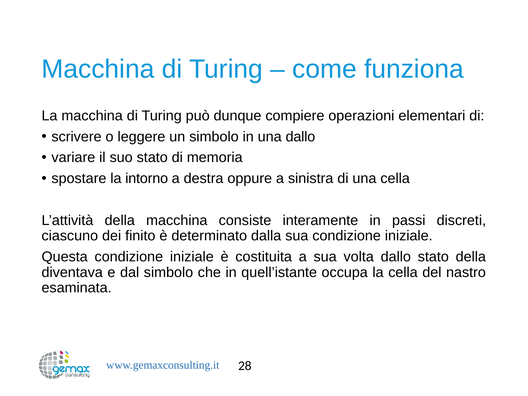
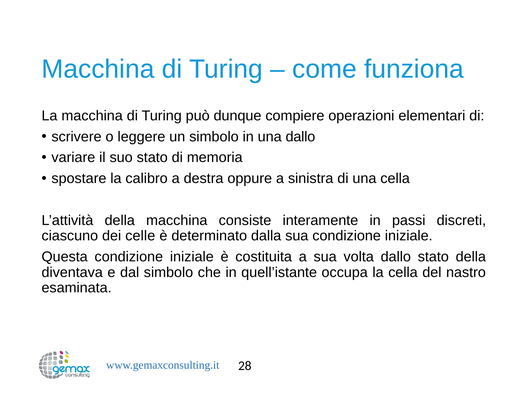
intorno: intorno -> calibro
finito: finito -> celle
